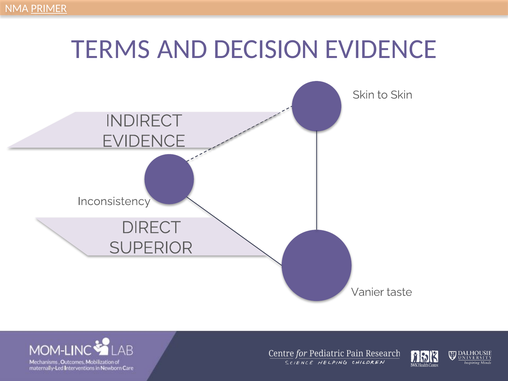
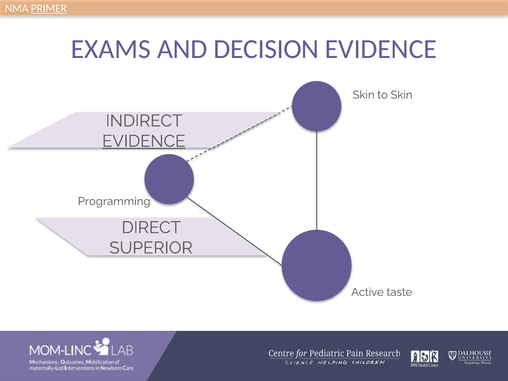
TERMS: TERMS -> EXAMS
EVIDENCE at (144, 141) underline: none -> present
Inconsistency: Inconsistency -> Programming
Vanier: Vanier -> Active
